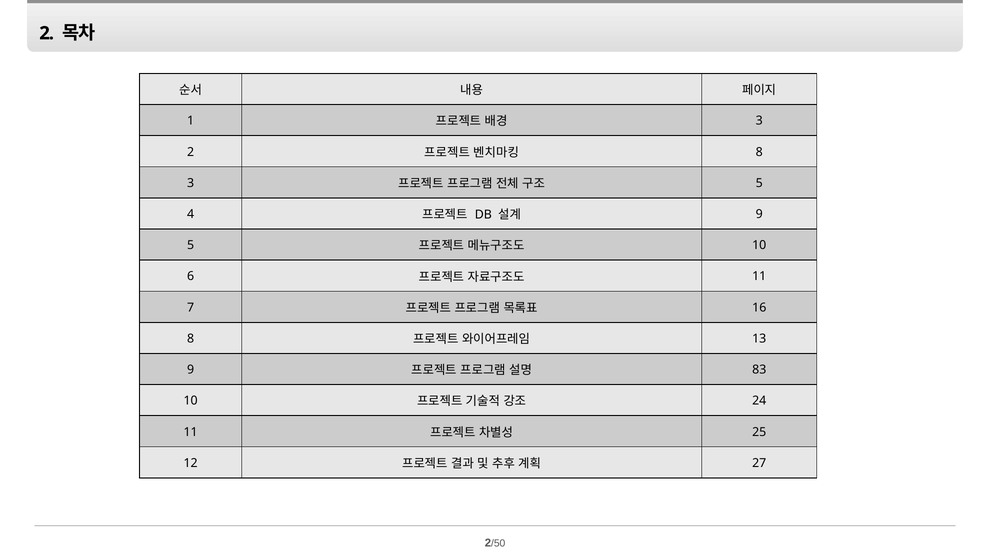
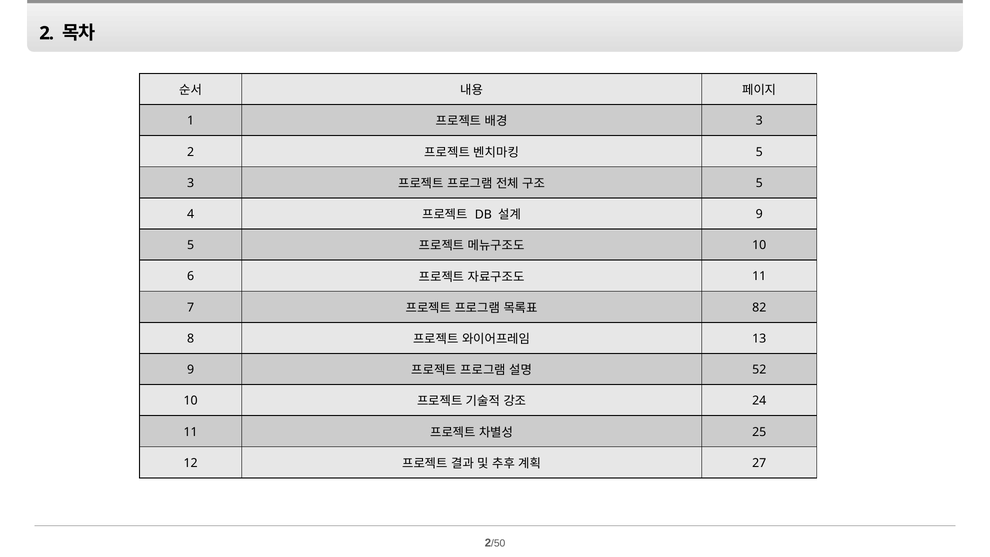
8 at (759, 152): 8 -> 5
16: 16 -> 82
83: 83 -> 52
